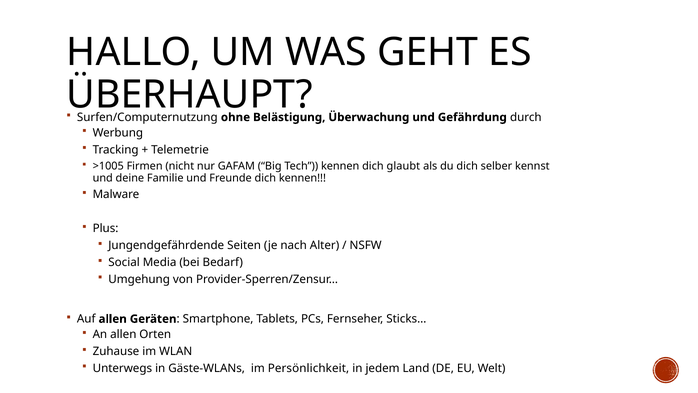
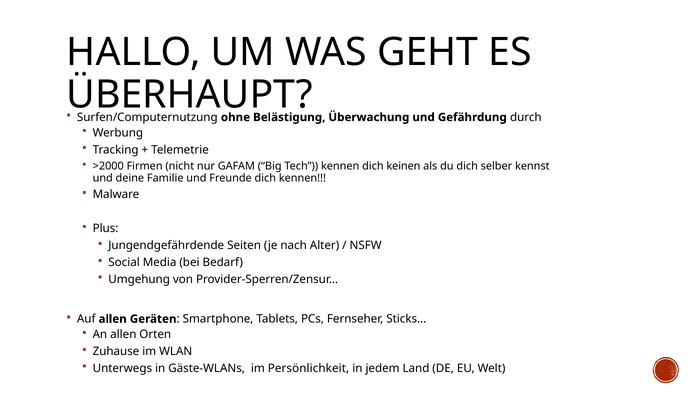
>1005: >1005 -> >2000
glaubt: glaubt -> keinen
